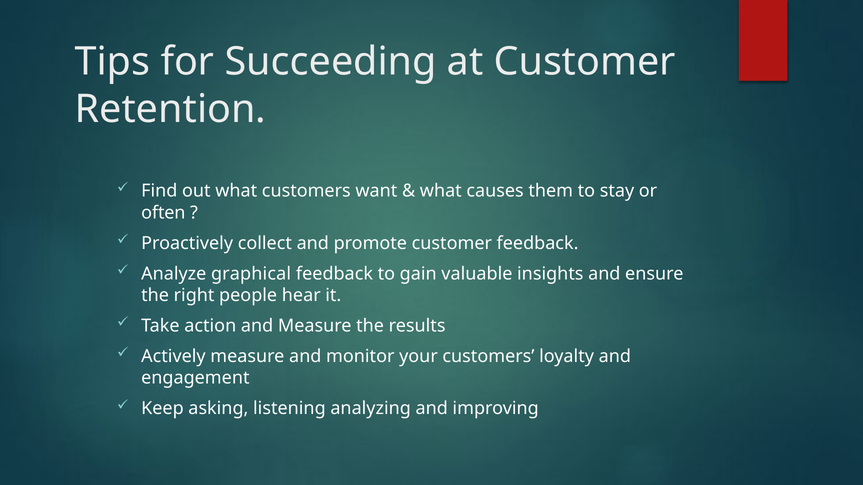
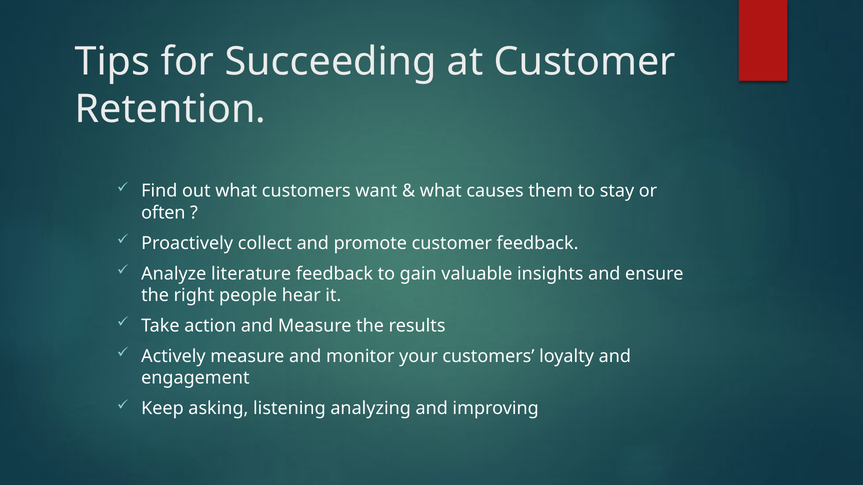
graphical: graphical -> literature
